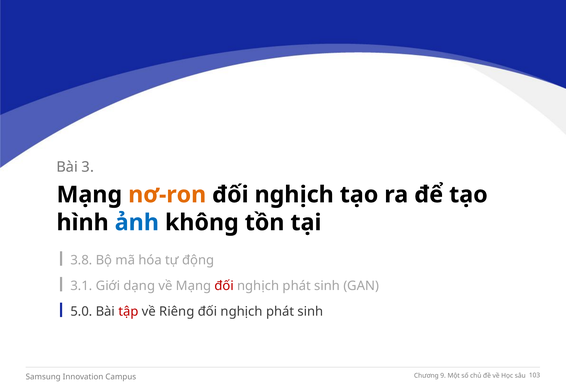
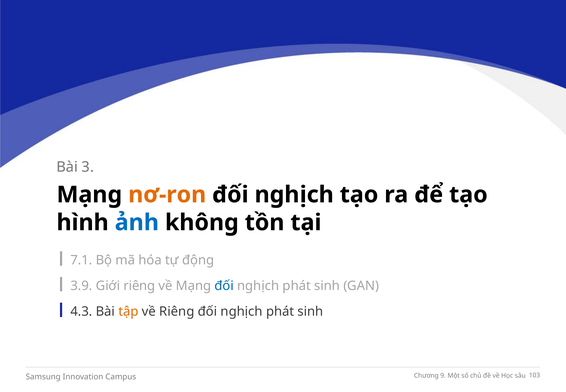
3.8: 3.8 -> 7.1
3.1: 3.1 -> 3.9
Giới dạng: dạng -> riêng
đối at (224, 286) colour: red -> blue
5.0: 5.0 -> 4.3
tập colour: red -> orange
